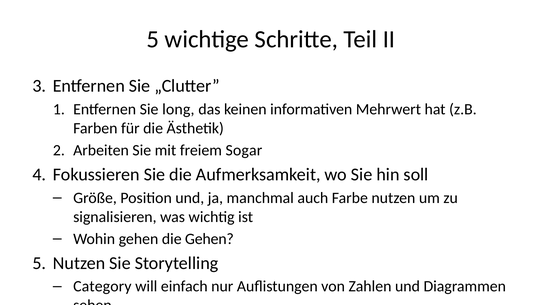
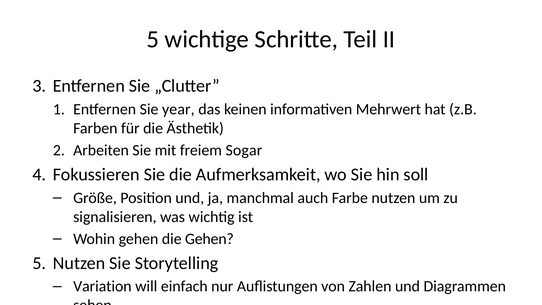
long: long -> year
Category: Category -> Variation
